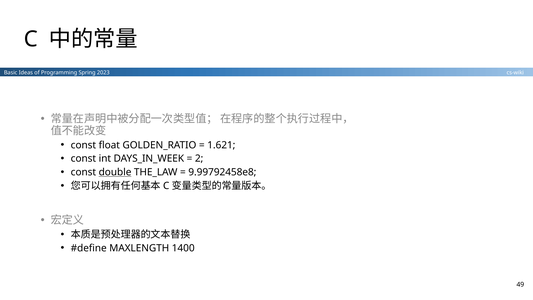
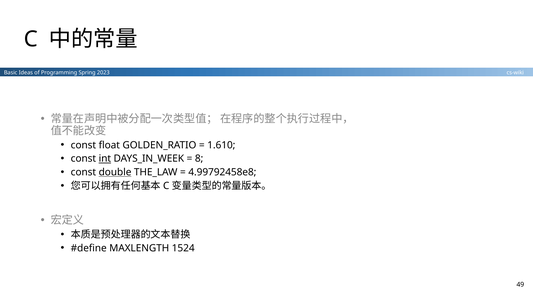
1.621: 1.621 -> 1.610
int underline: none -> present
2: 2 -> 8
9.99792458e8: 9.99792458e8 -> 4.99792458e8
1400: 1400 -> 1524
